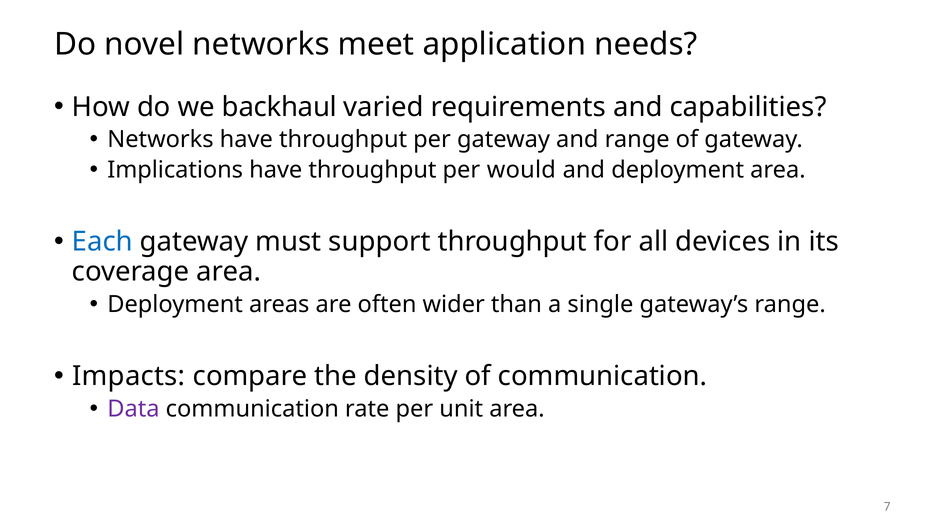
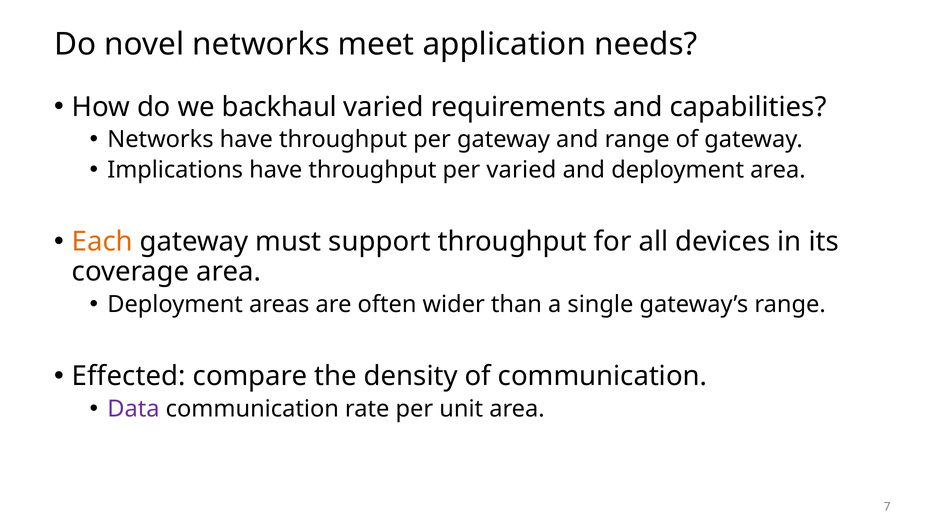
per would: would -> varied
Each colour: blue -> orange
Impacts: Impacts -> Effected
